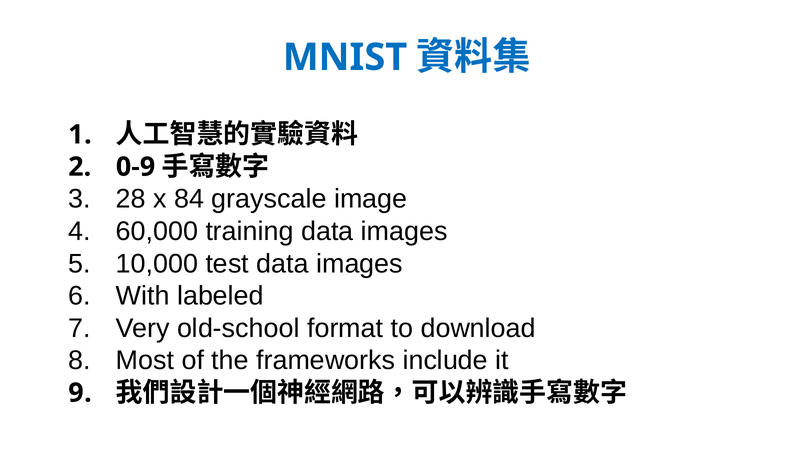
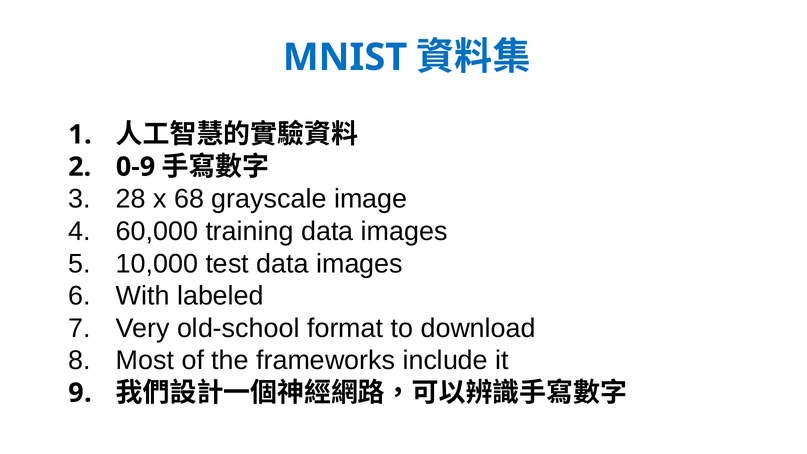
84: 84 -> 68
